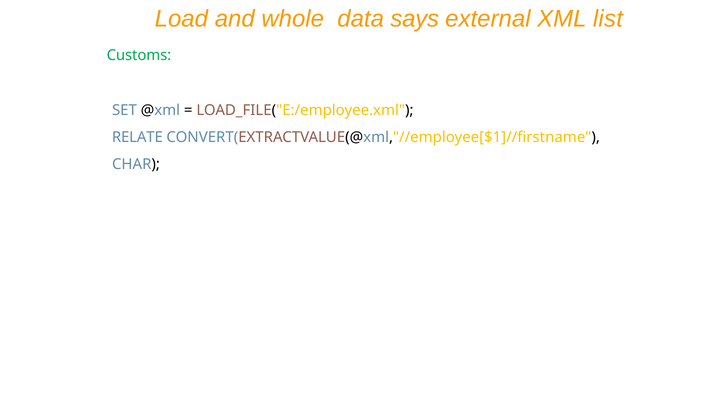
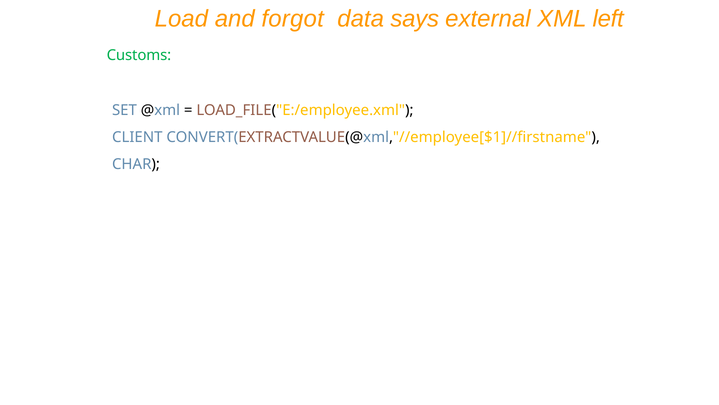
whole: whole -> forgot
list: list -> left
RELATE: RELATE -> CLIENT
